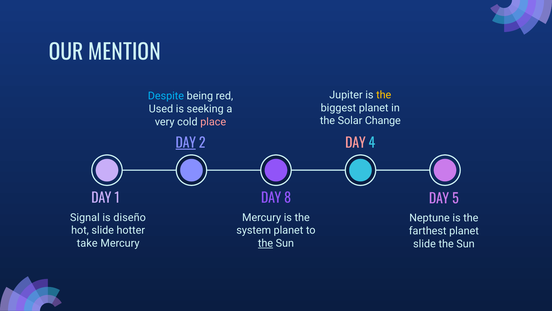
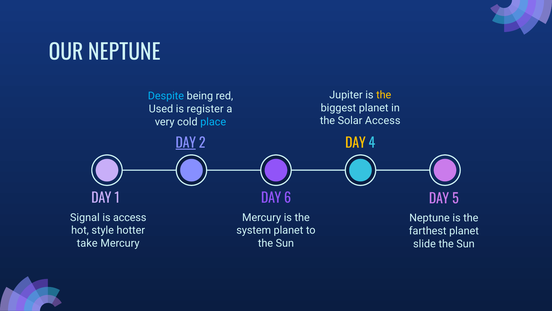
OUR MENTION: MENTION -> NEPTUNE
seeking: seeking -> register
Solar Change: Change -> Access
place colour: pink -> light blue
DAY at (355, 143) colour: pink -> yellow
8: 8 -> 6
is diseño: diseño -> access
hot slide: slide -> style
the at (266, 243) underline: present -> none
